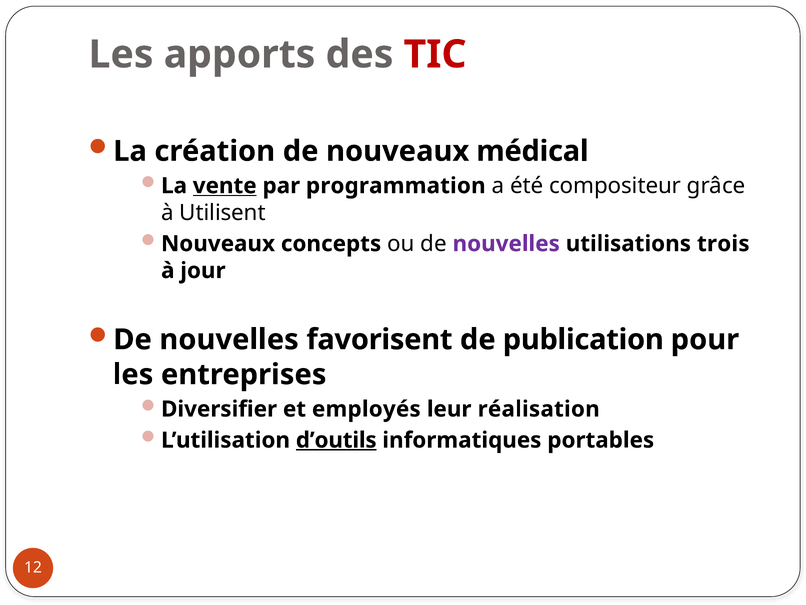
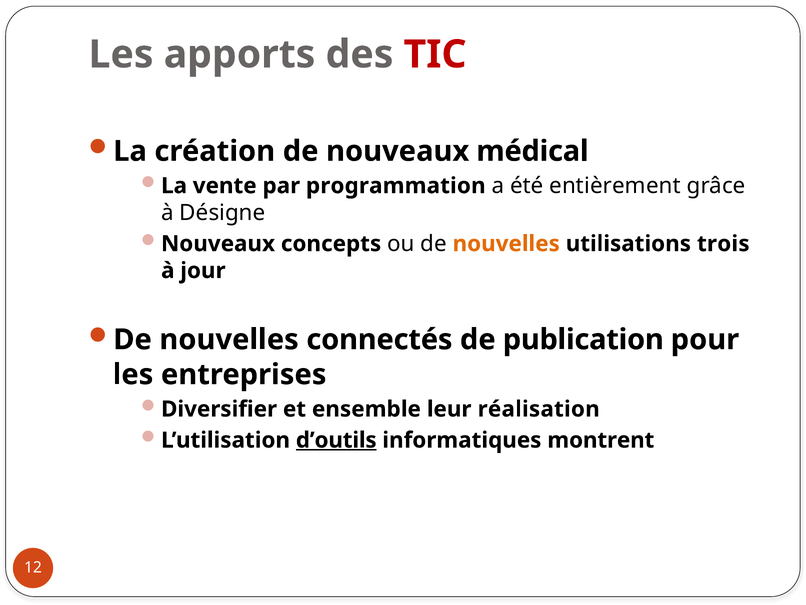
vente underline: present -> none
compositeur: compositeur -> entièrement
Utilisent: Utilisent -> Désigne
nouvelles at (506, 244) colour: purple -> orange
favorisent: favorisent -> connectés
employés: employés -> ensemble
portables: portables -> montrent
